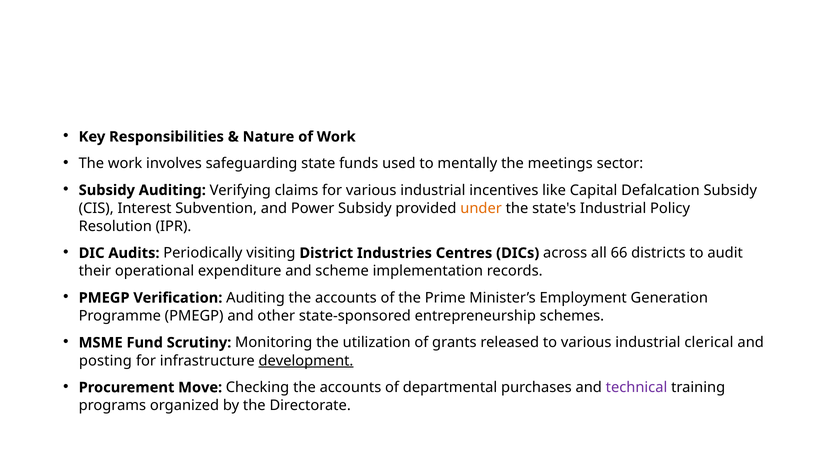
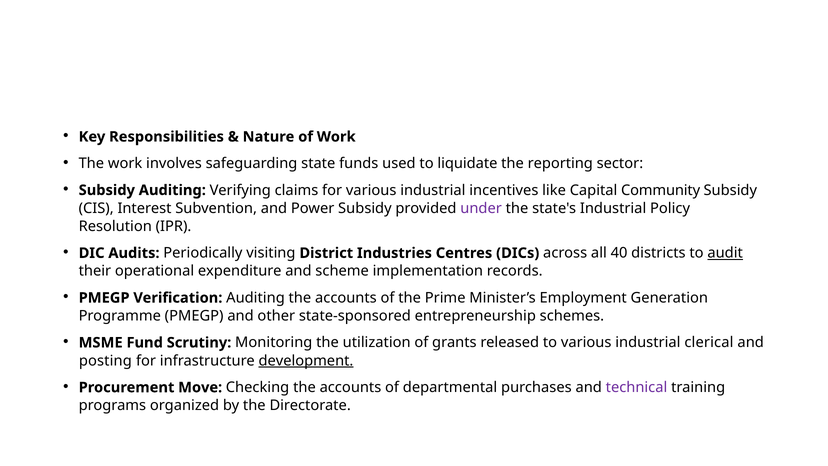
mentally: mentally -> liquidate
meetings: meetings -> reporting
Defalcation: Defalcation -> Community
under colour: orange -> purple
66: 66 -> 40
audit underline: none -> present
